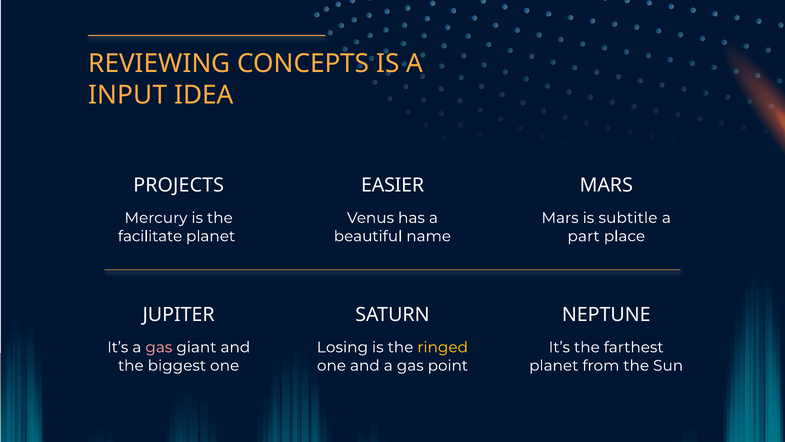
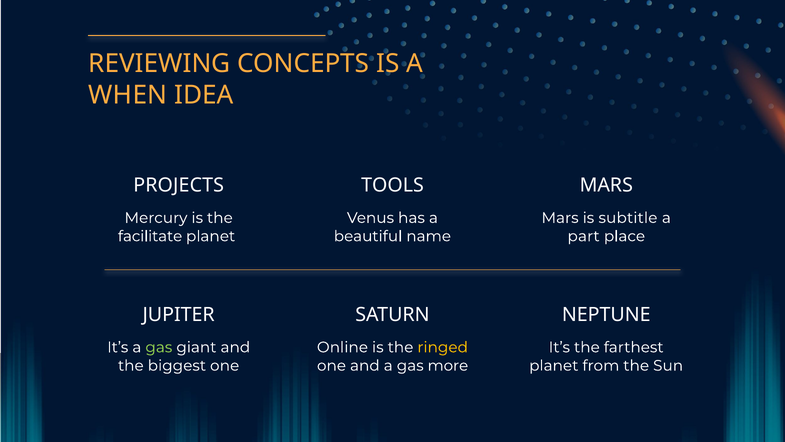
INPUT: INPUT -> WHEN
EASIER: EASIER -> TOOLS
gas at (159, 347) colour: pink -> light green
Losing: Losing -> Online
point: point -> more
